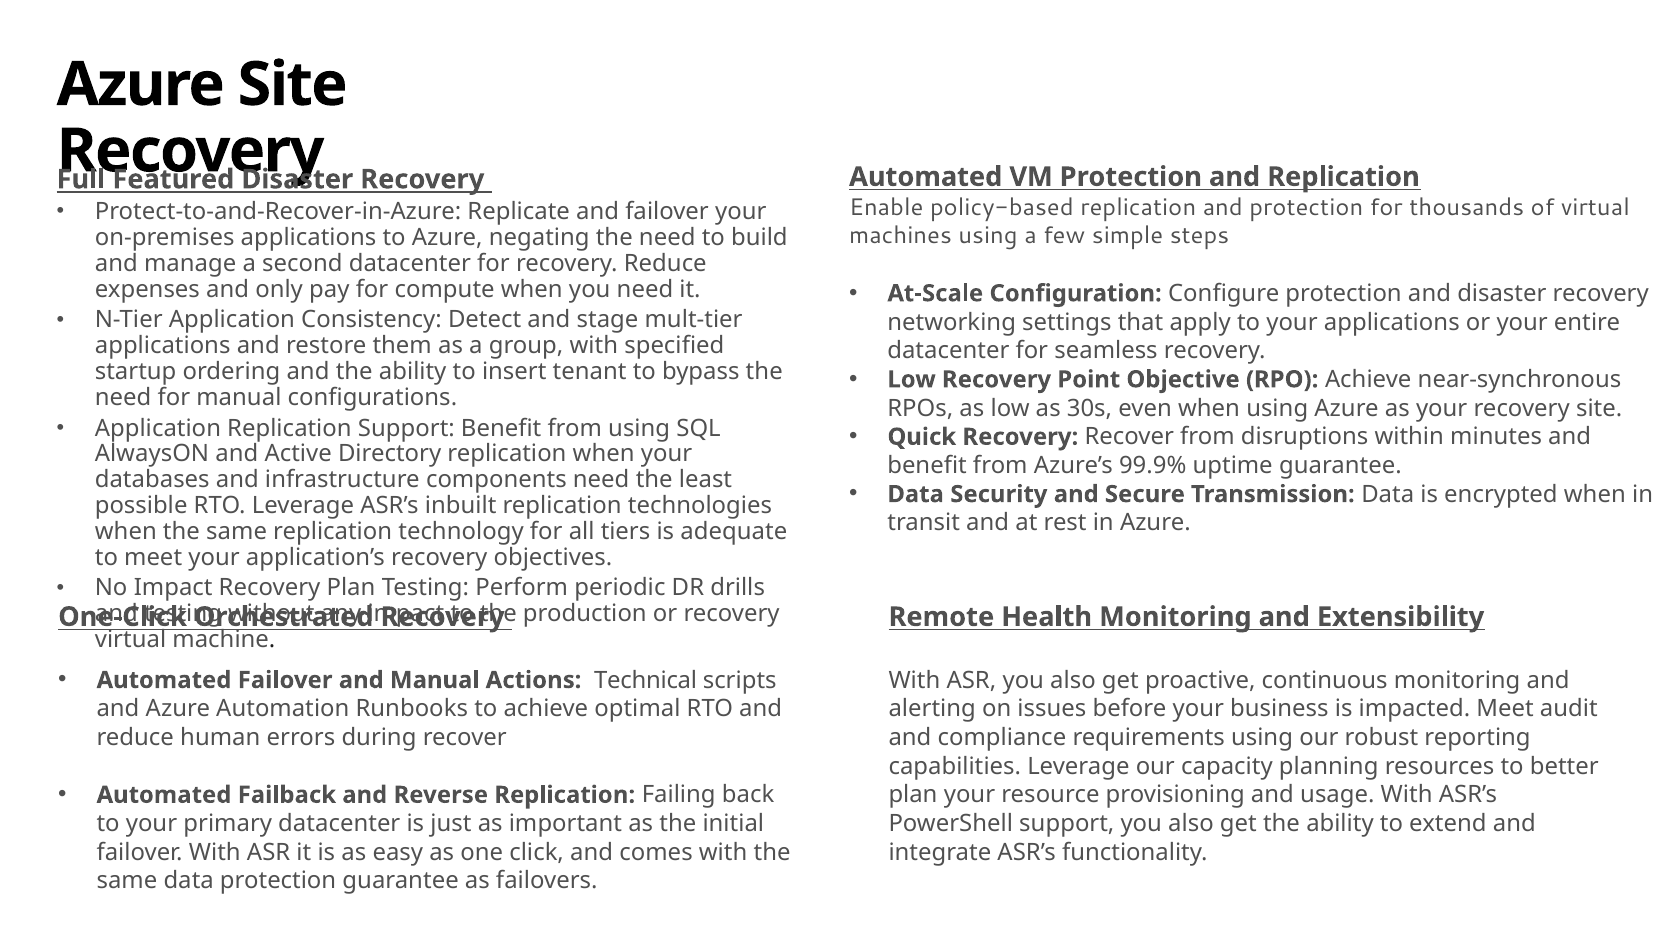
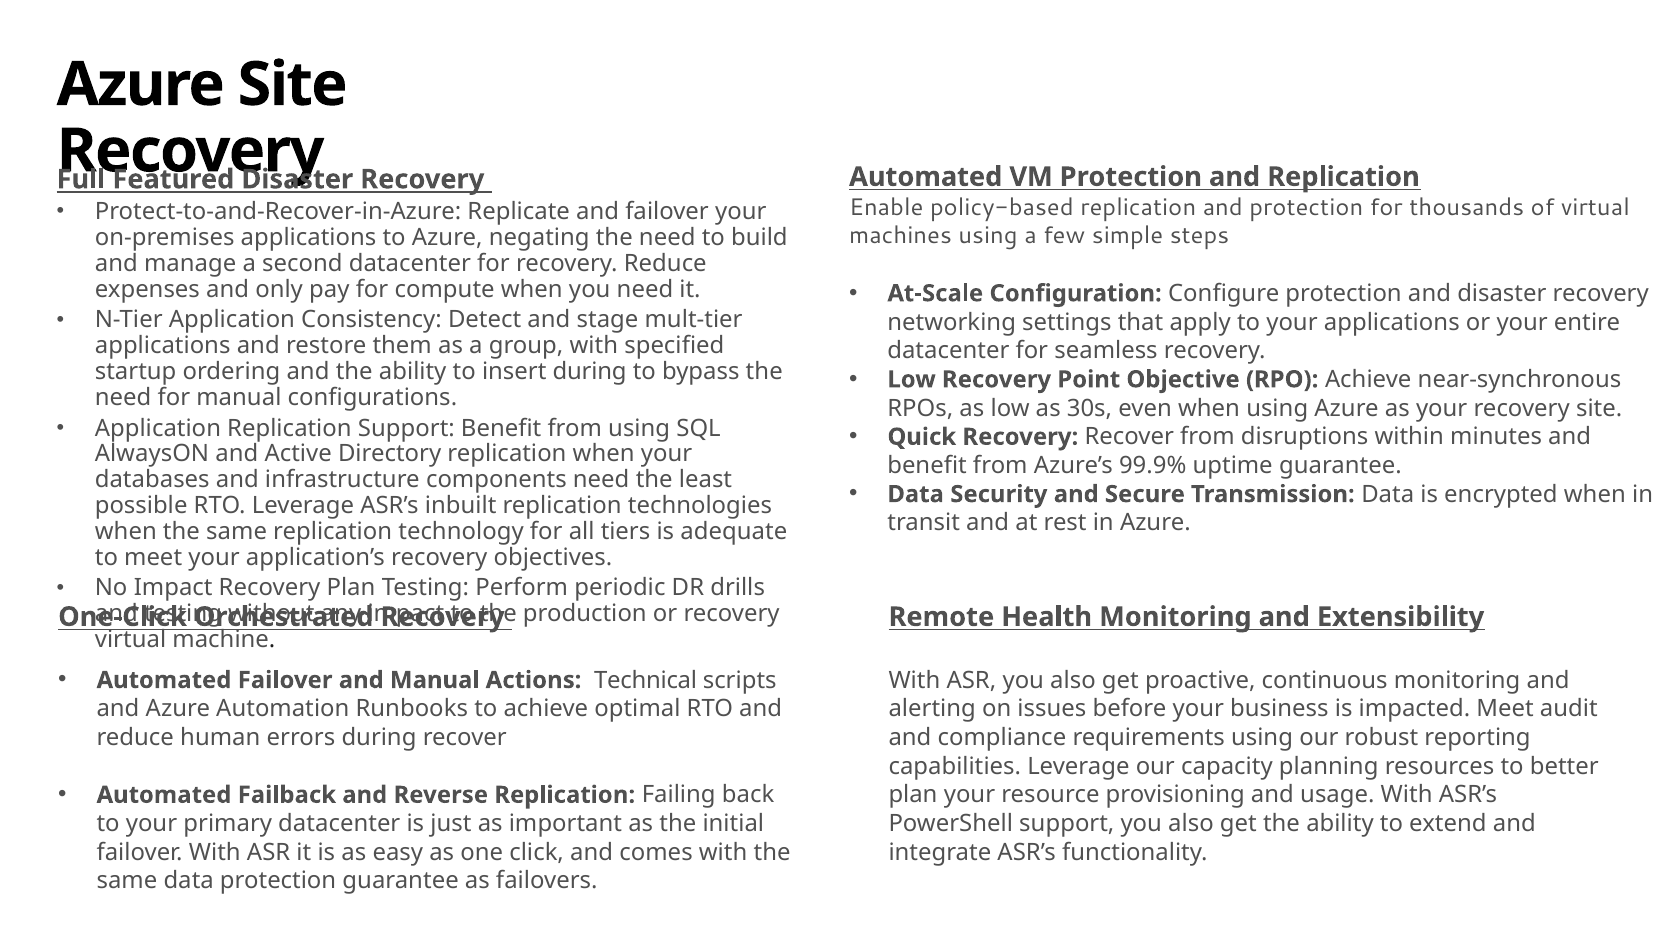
insert tenant: tenant -> during
